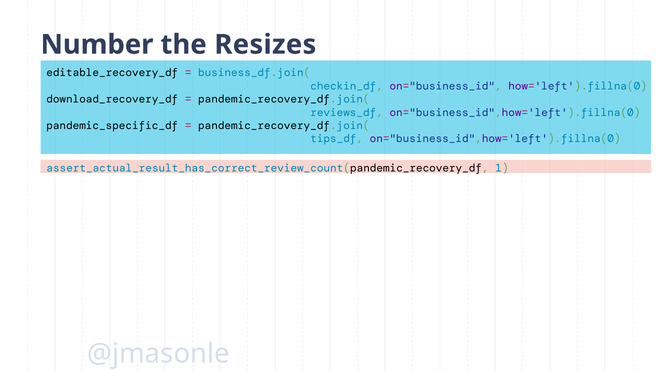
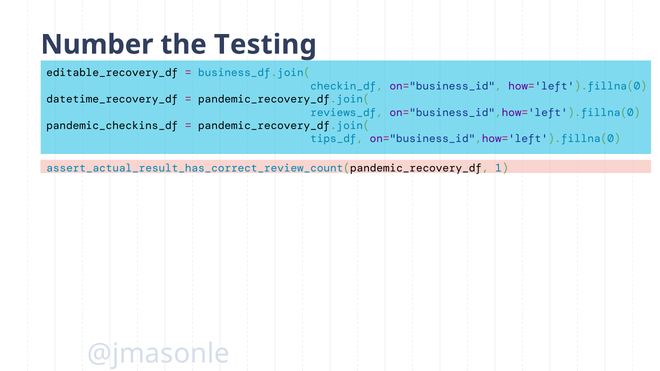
Resizes: Resizes -> Testing
download_recovery_df: download_recovery_df -> datetime_recovery_df
pandemic_specific_df: pandemic_specific_df -> pandemic_checkins_df
